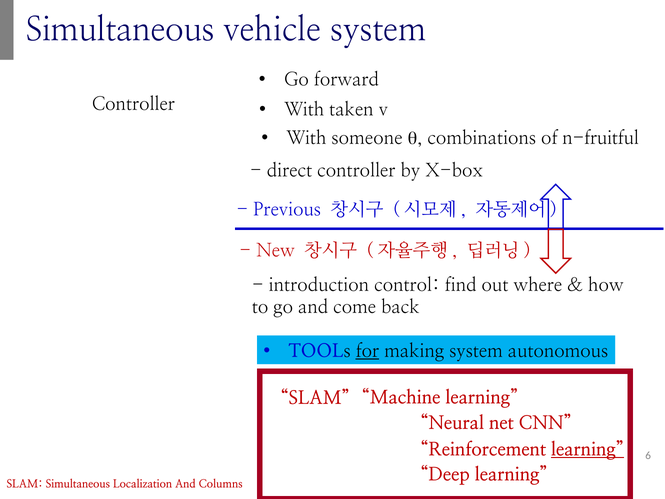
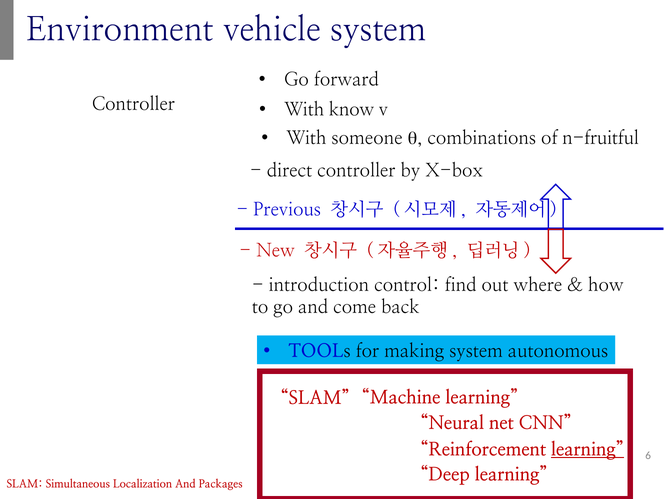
Simultaneous at (120, 30): Simultaneous -> Environment
taken: taken -> know
for underline: present -> none
Columns: Columns -> Packages
